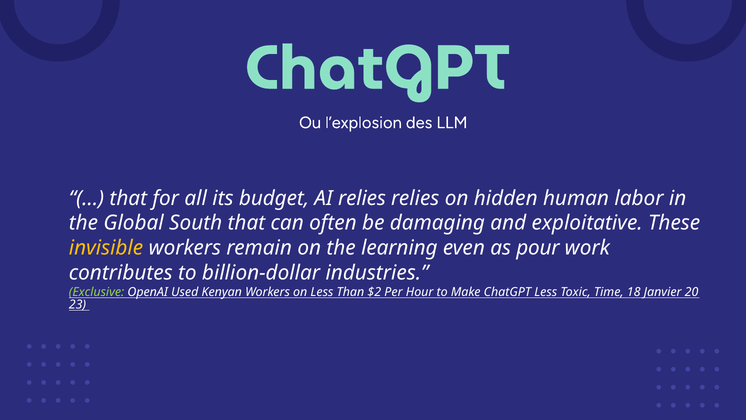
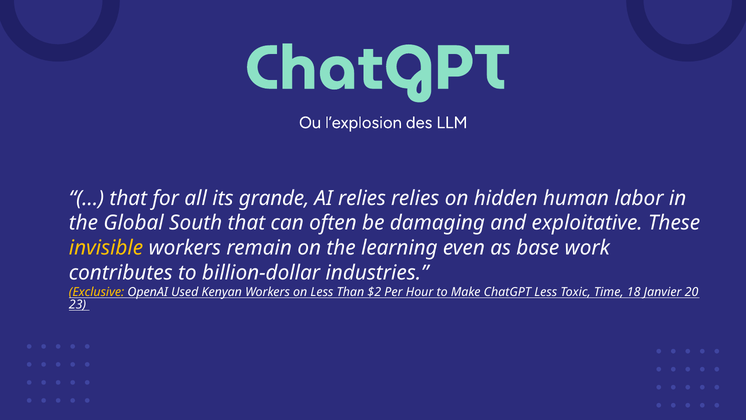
budget: budget -> grande
pour: pour -> base
Exclusive colour: light green -> yellow
